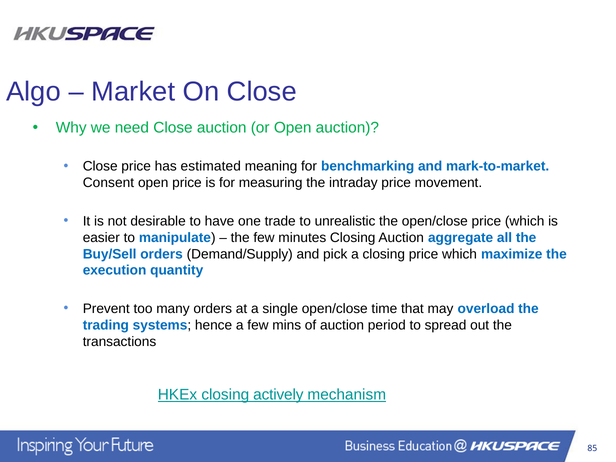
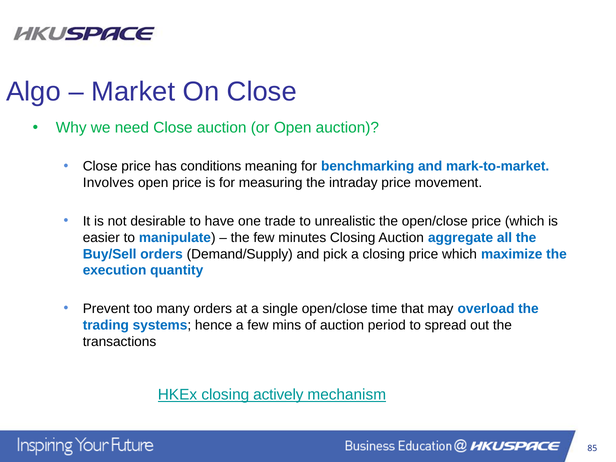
estimated: estimated -> conditions
Consent: Consent -> Involves
